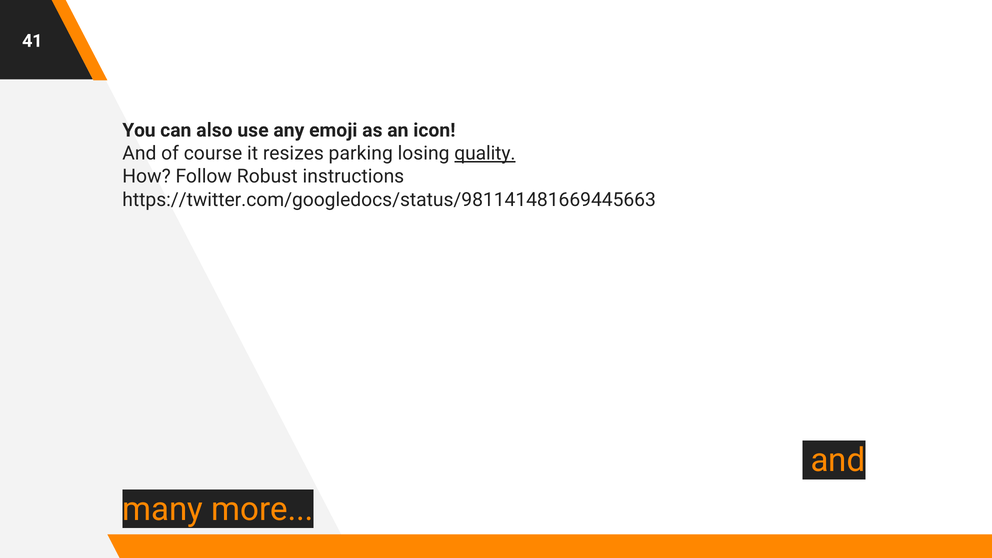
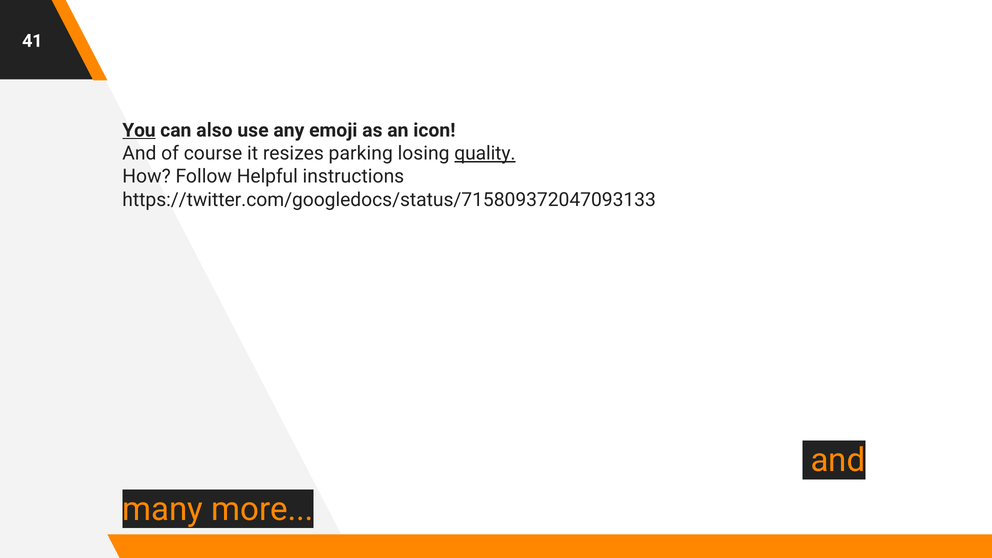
You underline: none -> present
Robust: Robust -> Helpful
https://twitter.com/googledocs/status/981141481669445663: https://twitter.com/googledocs/status/981141481669445663 -> https://twitter.com/googledocs/status/715809372047093133
